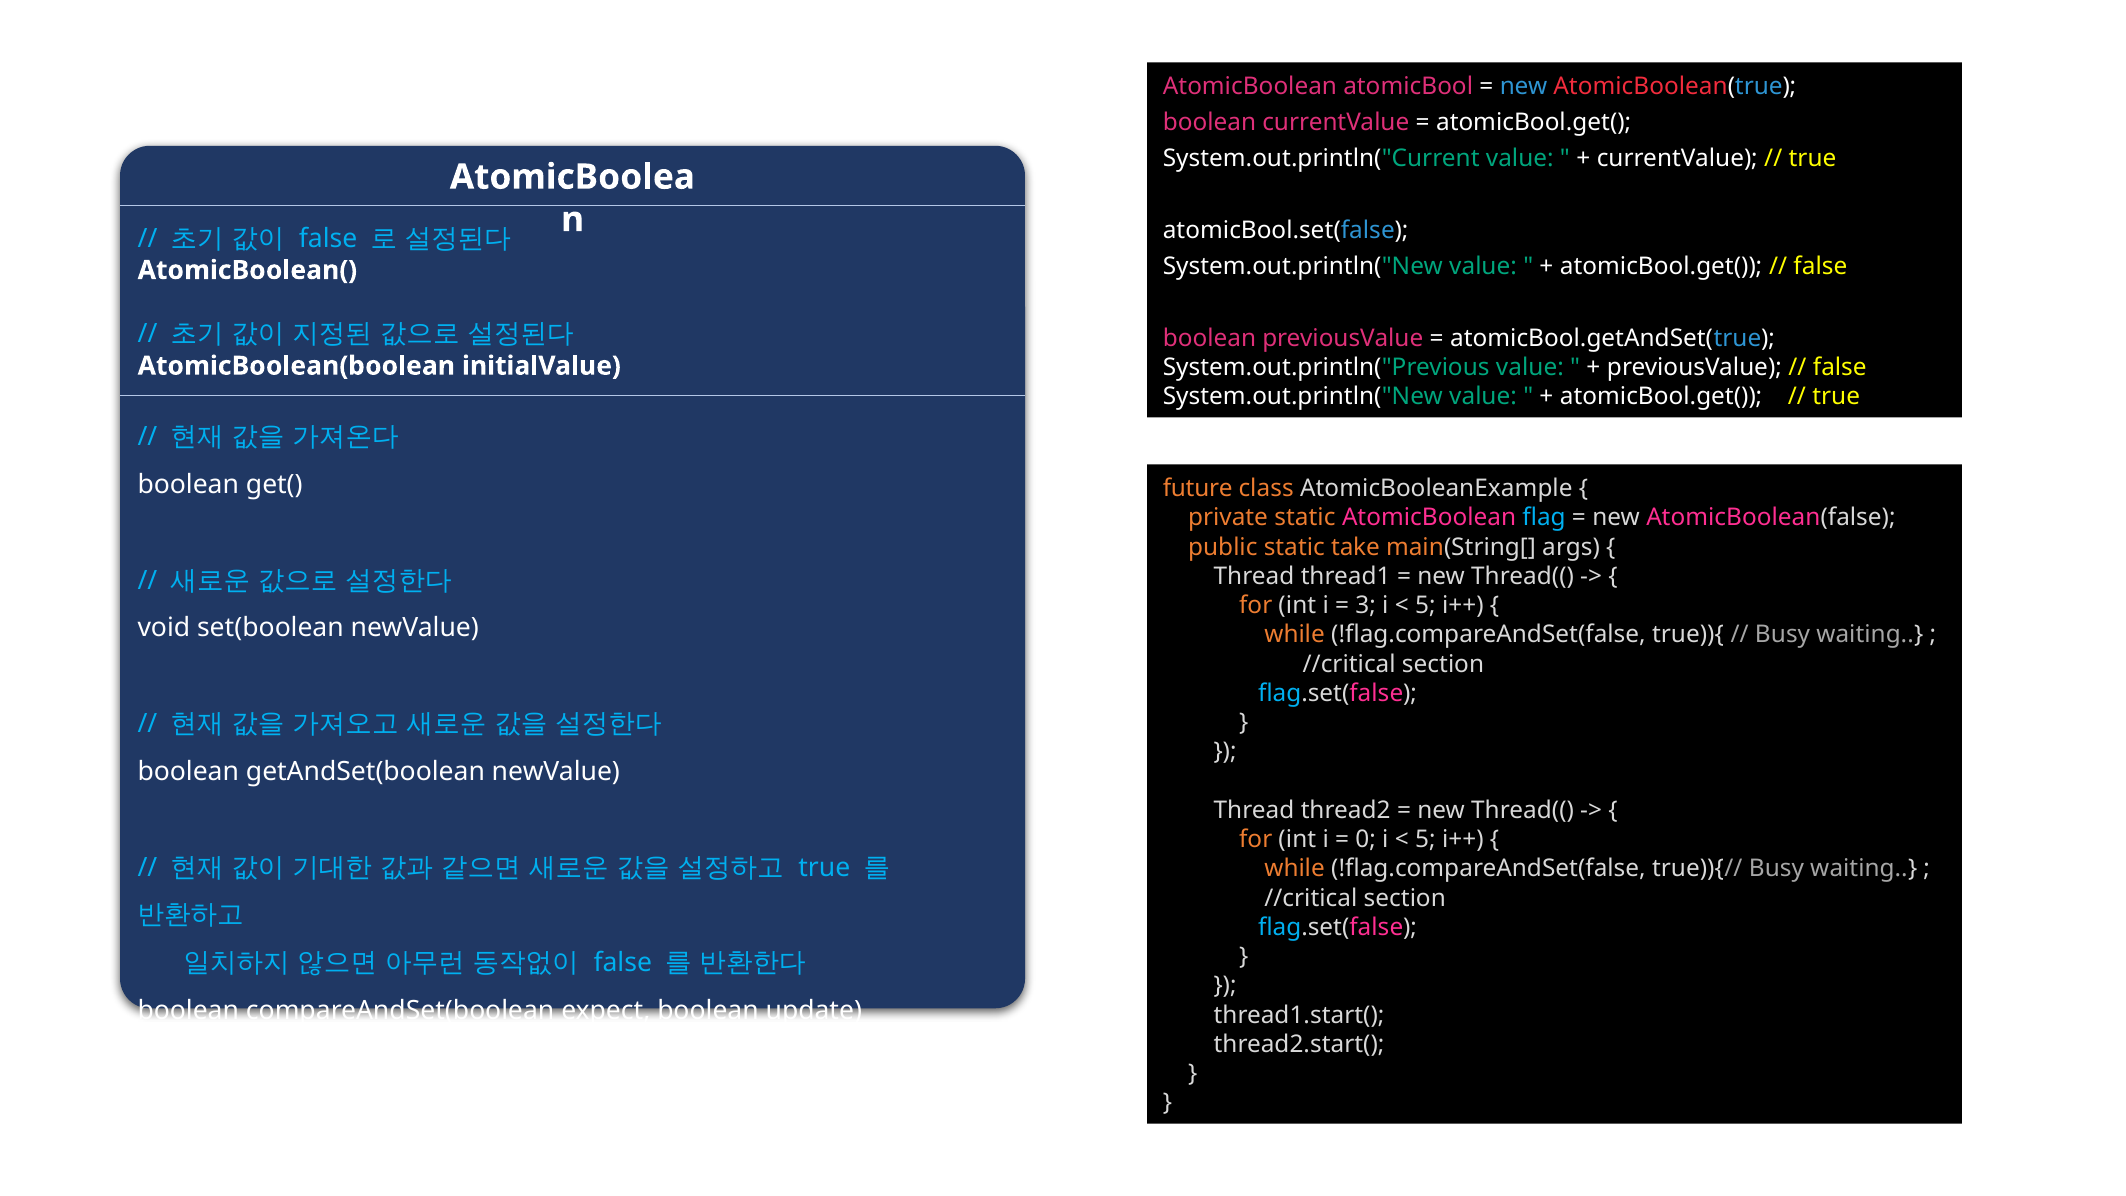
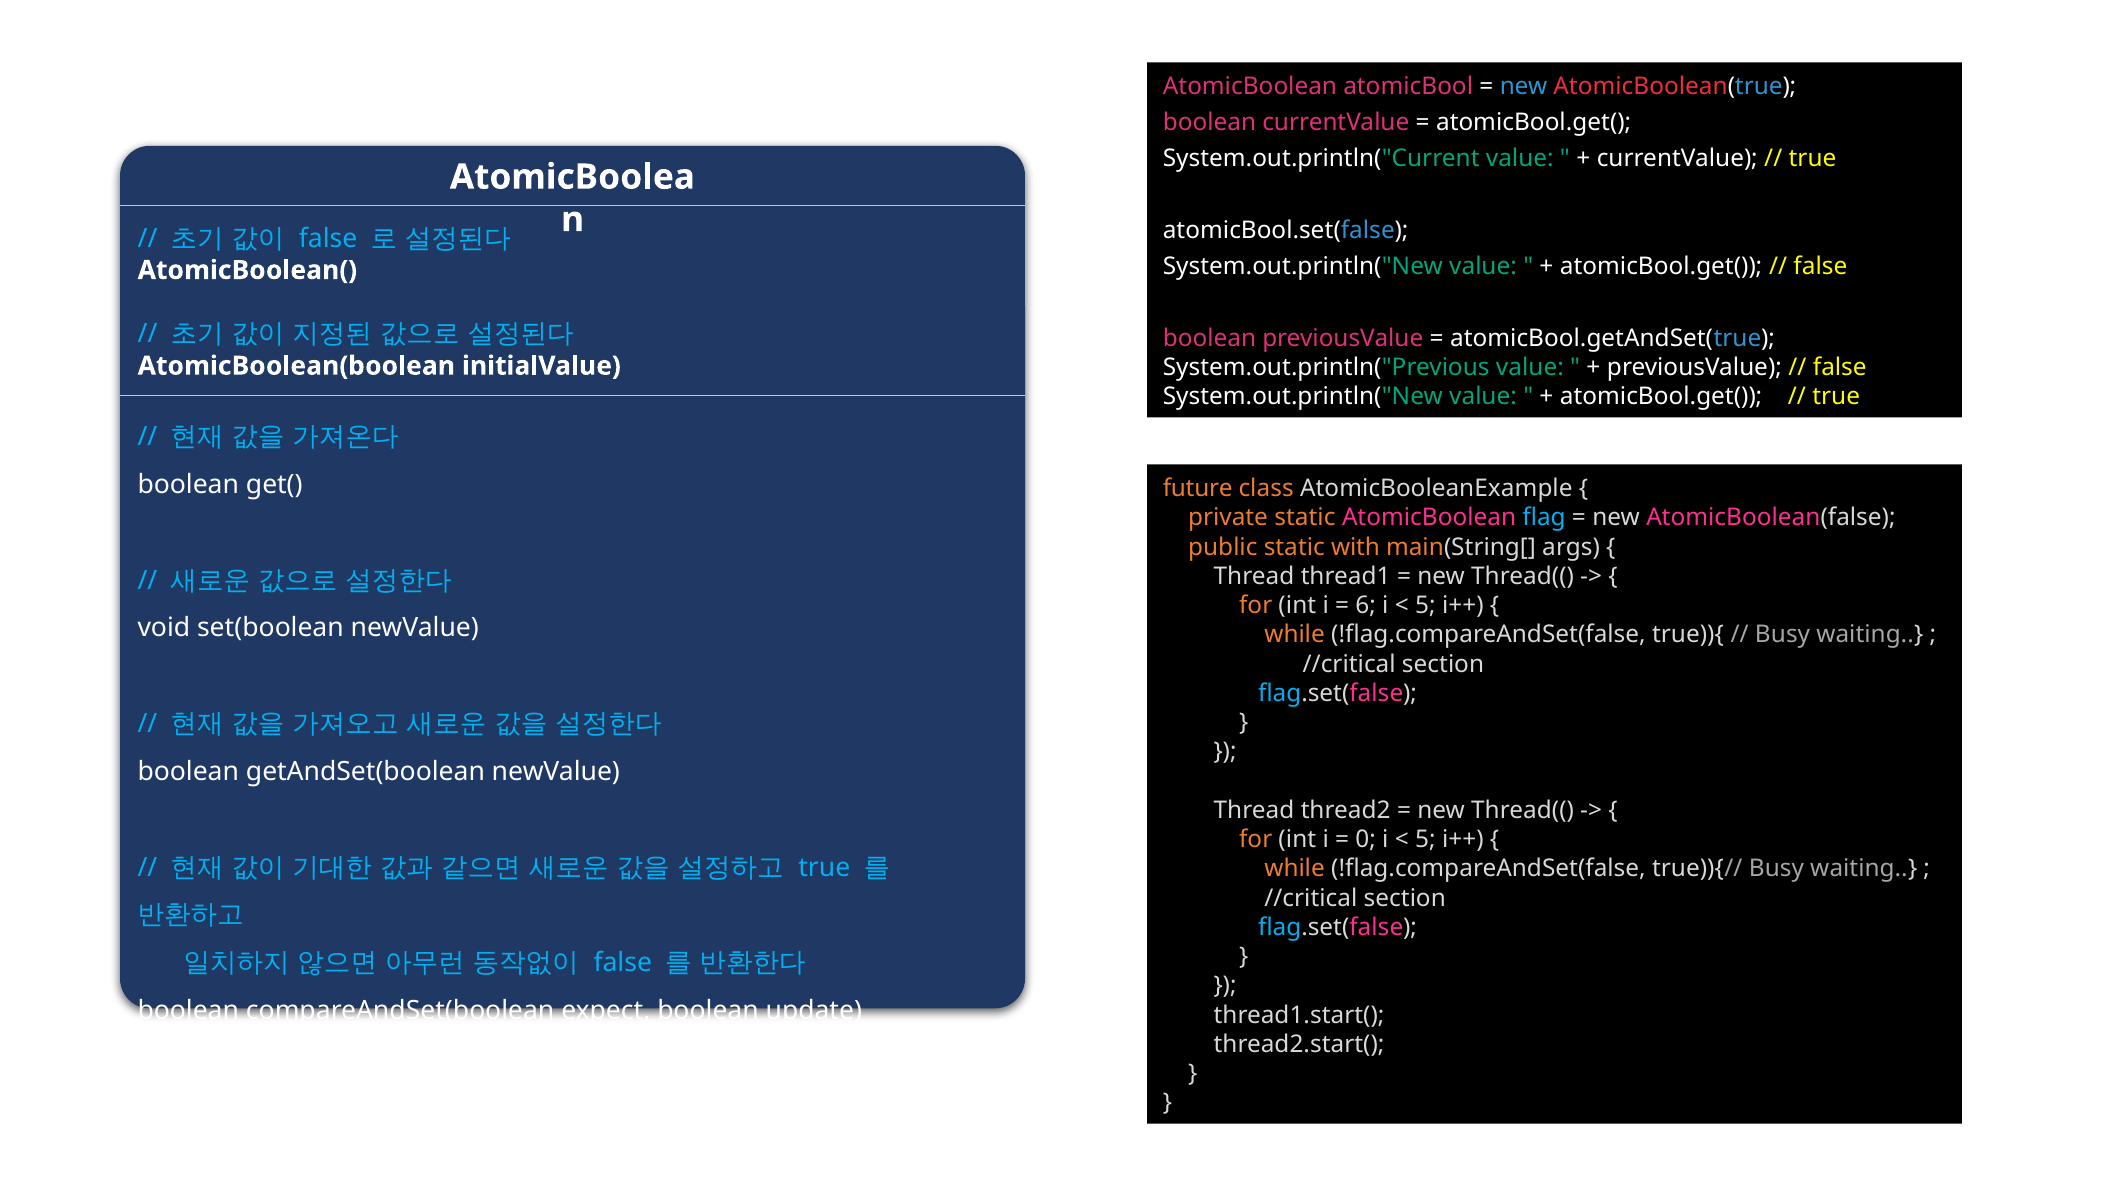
take: take -> with
3: 3 -> 6
